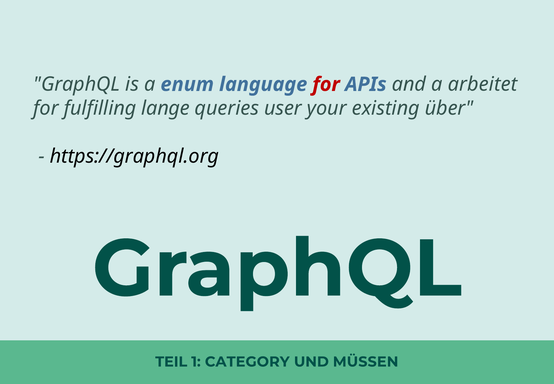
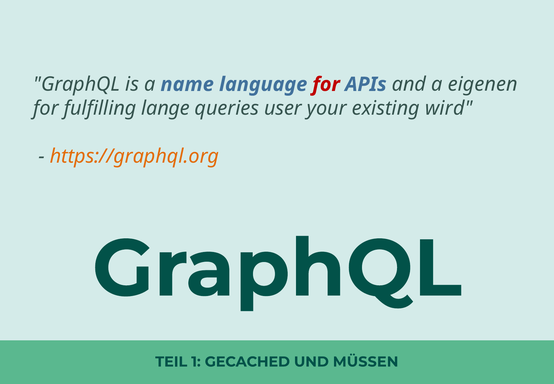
enum: enum -> name
arbeitet: arbeitet -> eigenen
über: über -> wird
https://graphql.org colour: black -> orange
CATEGORY: CATEGORY -> GECACHED
